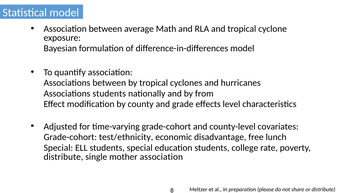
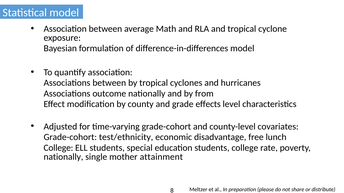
Associations students: students -> outcome
Special at (58, 148): Special -> College
distribute at (63, 157): distribute -> nationally
mother association: association -> attainment
